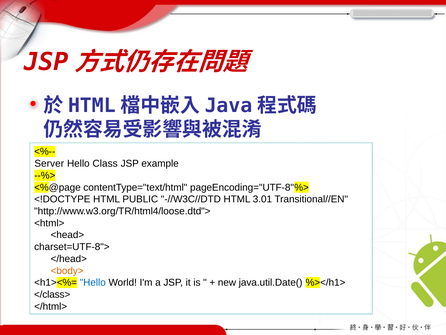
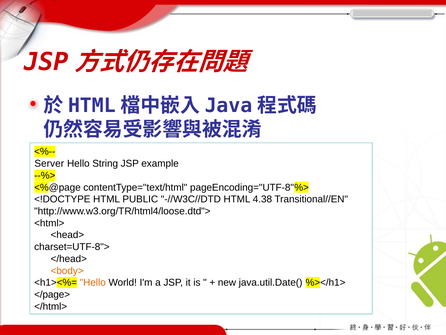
Class: Class -> String
3.01: 3.01 -> 4.38
Hello at (93, 282) colour: blue -> orange
</class>: </class> -> </page>
